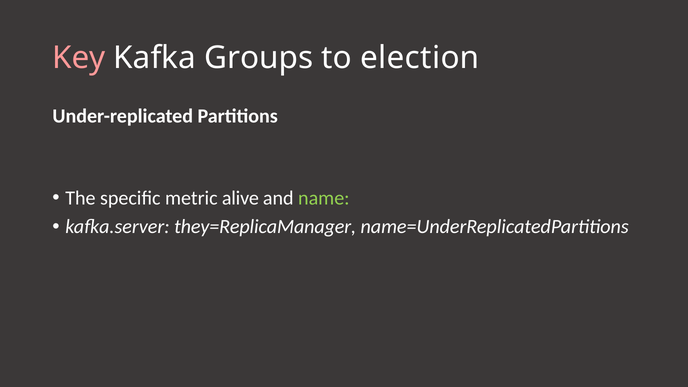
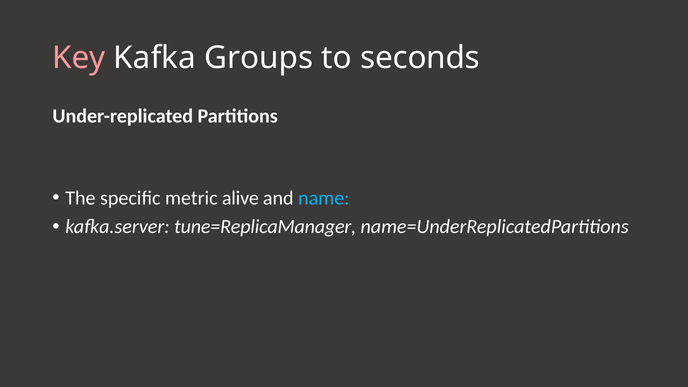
election: election -> seconds
name colour: light green -> light blue
they=ReplicaManager: they=ReplicaManager -> tune=ReplicaManager
